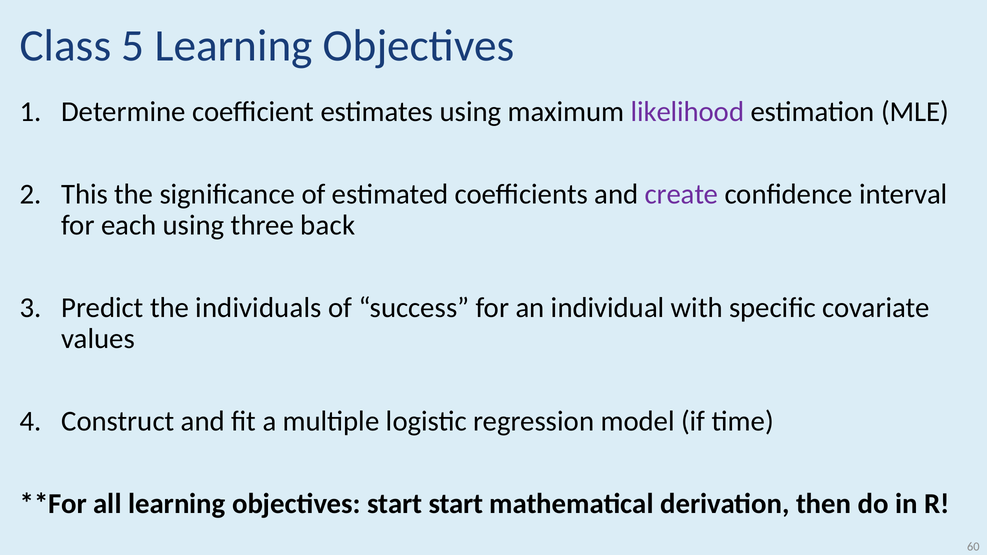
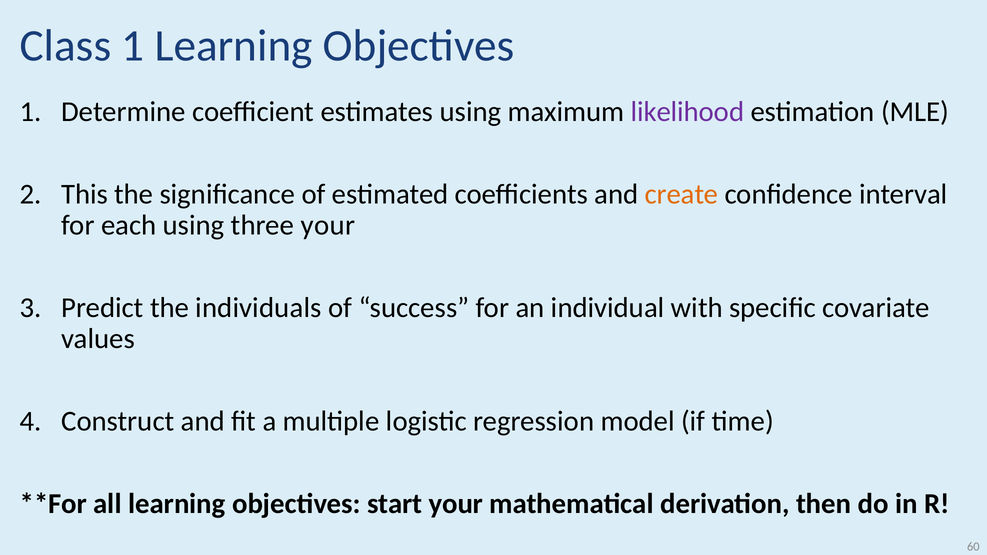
Class 5: 5 -> 1
create colour: purple -> orange
three back: back -> your
start start: start -> your
